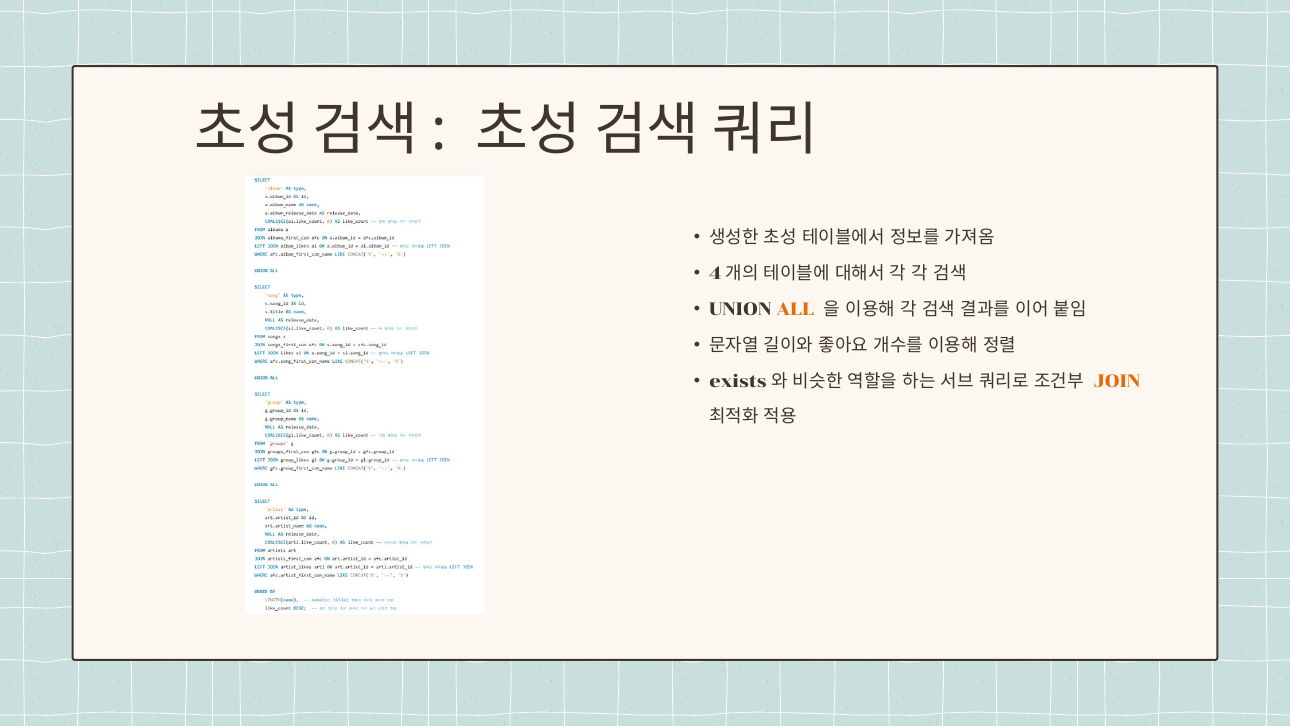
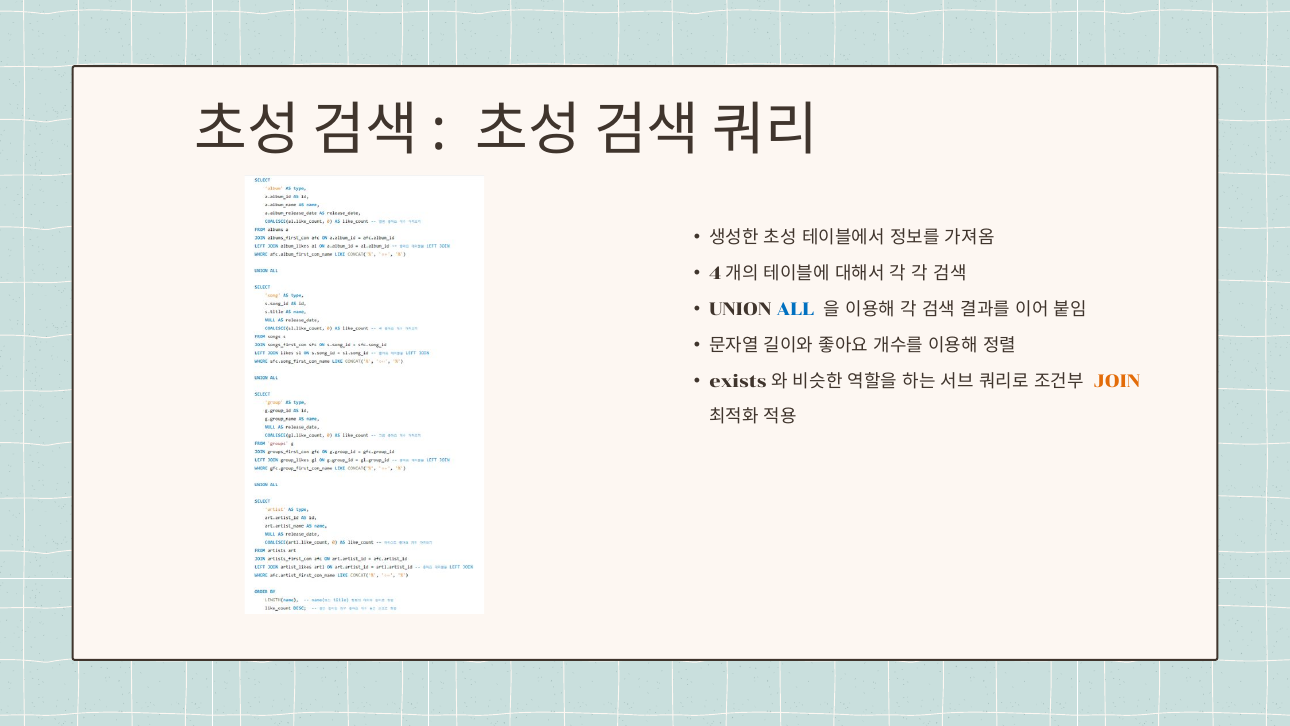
ALL colour: orange -> blue
